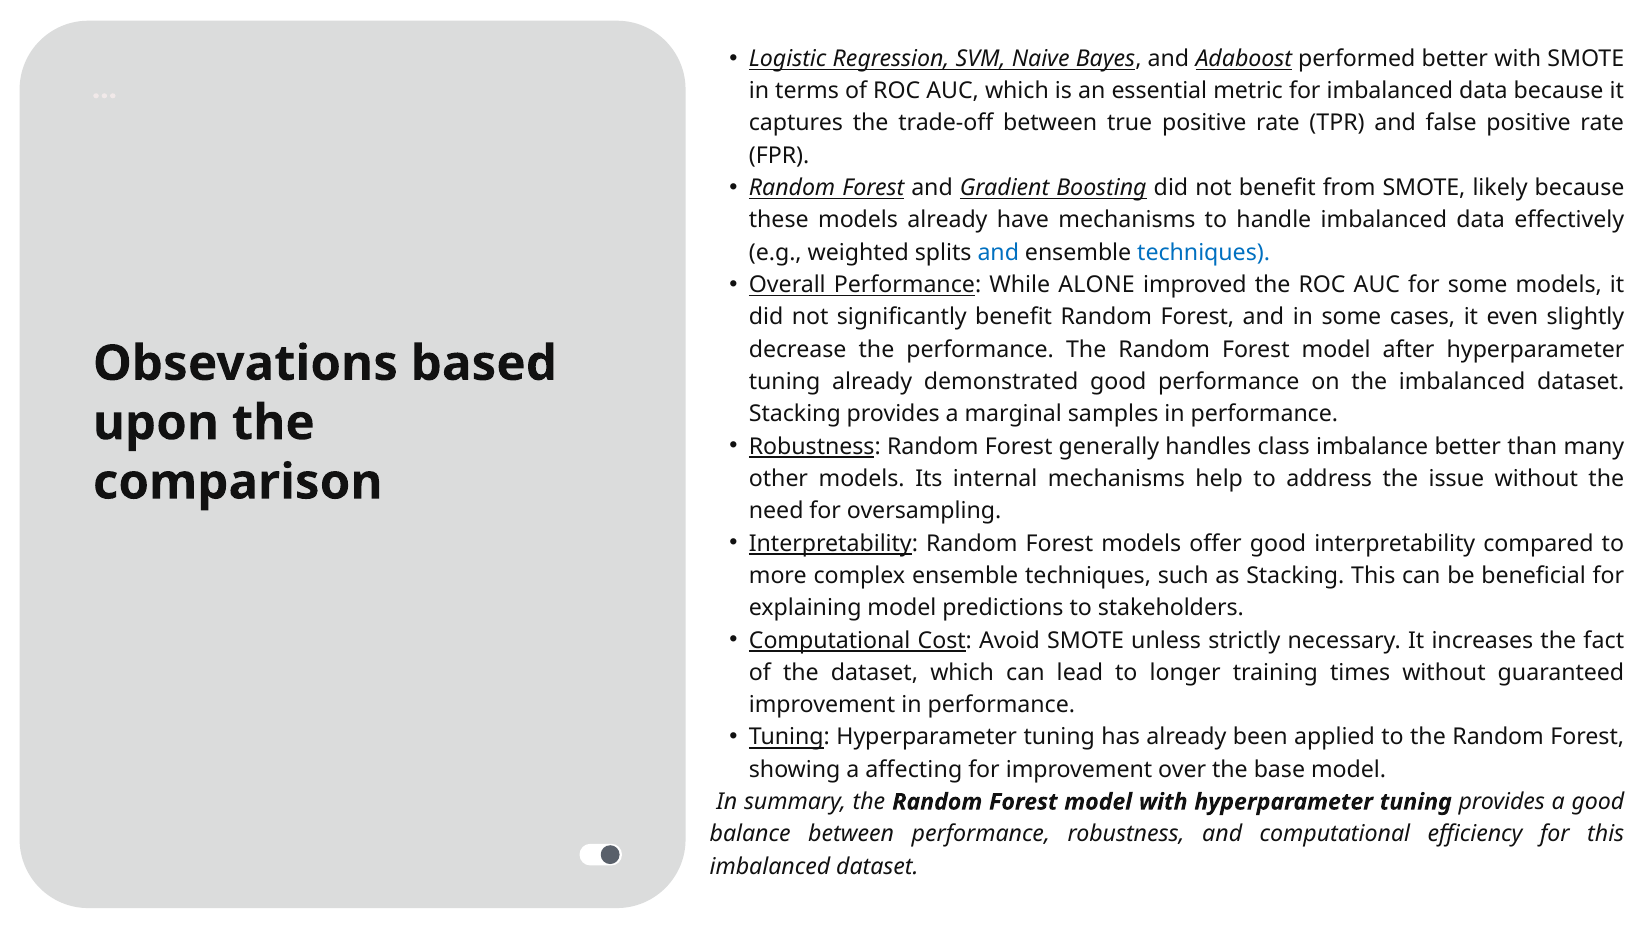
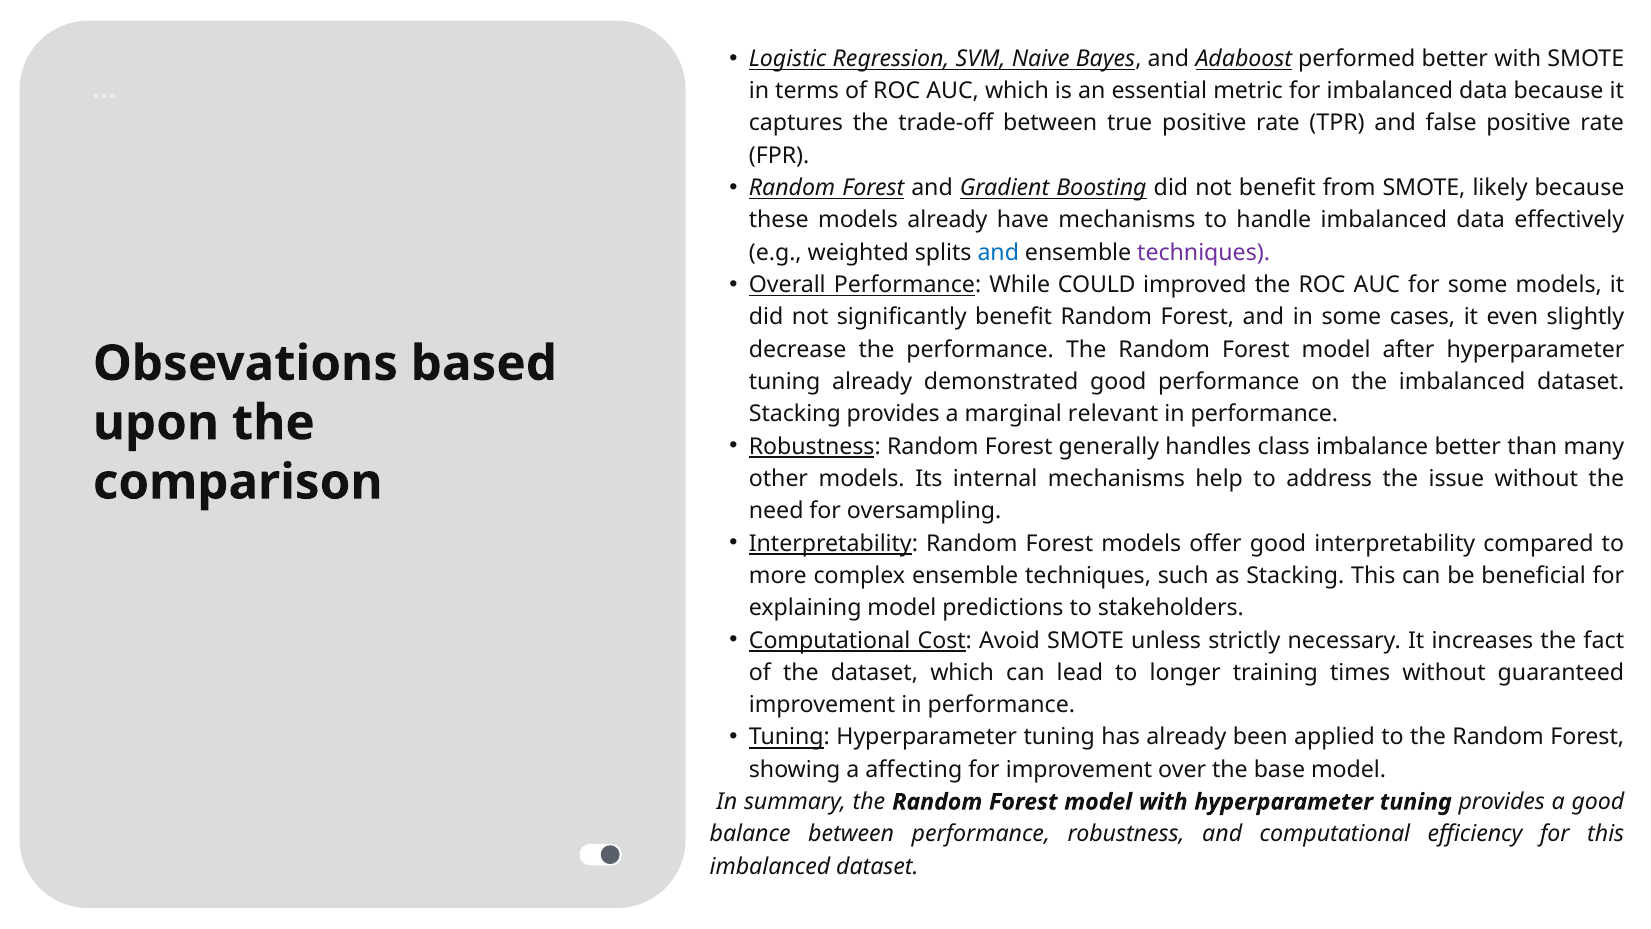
techniques at (1204, 252) colour: blue -> purple
ALONE: ALONE -> COULD
samples: samples -> relevant
